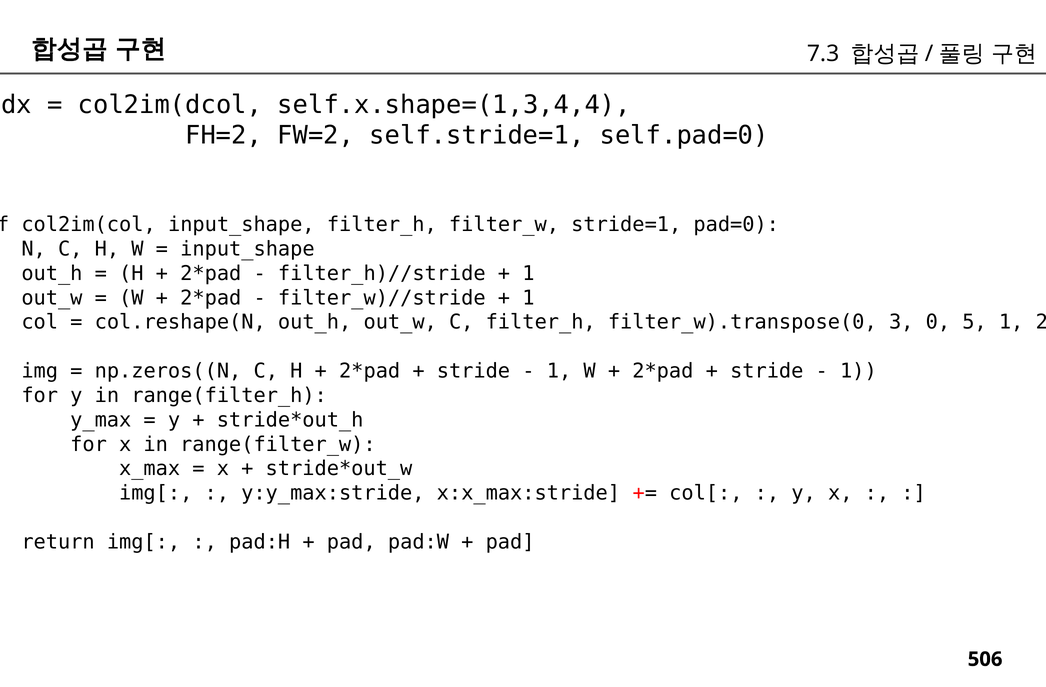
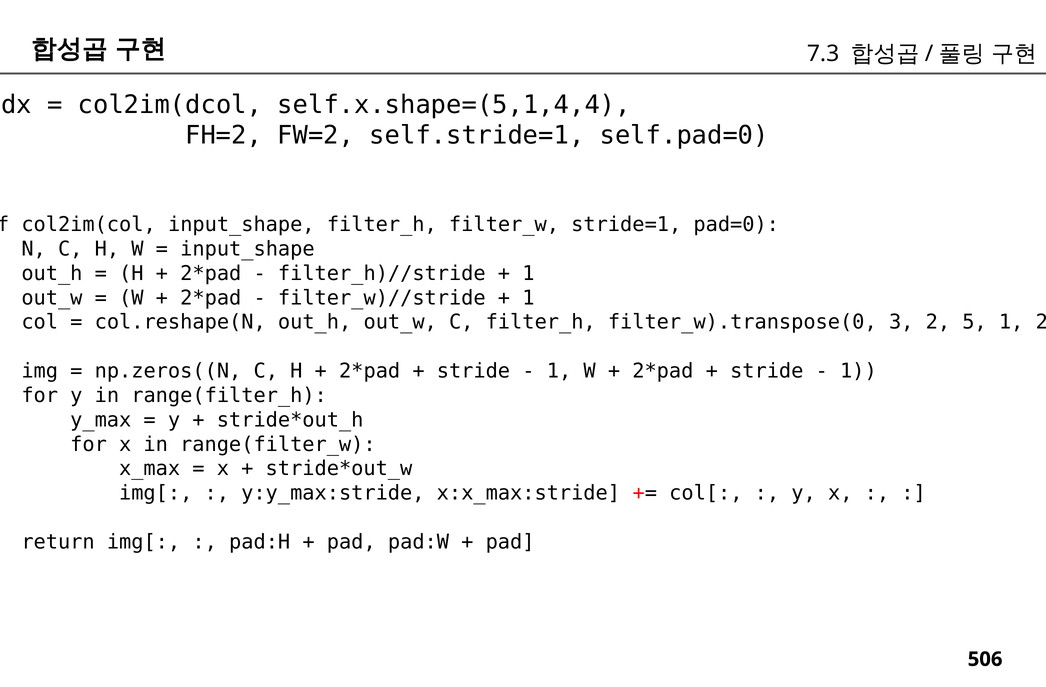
self.x.shape=(1,3,4,4: self.x.shape=(1,3,4,4 -> self.x.shape=(5,1,4,4
3 0: 0 -> 2
